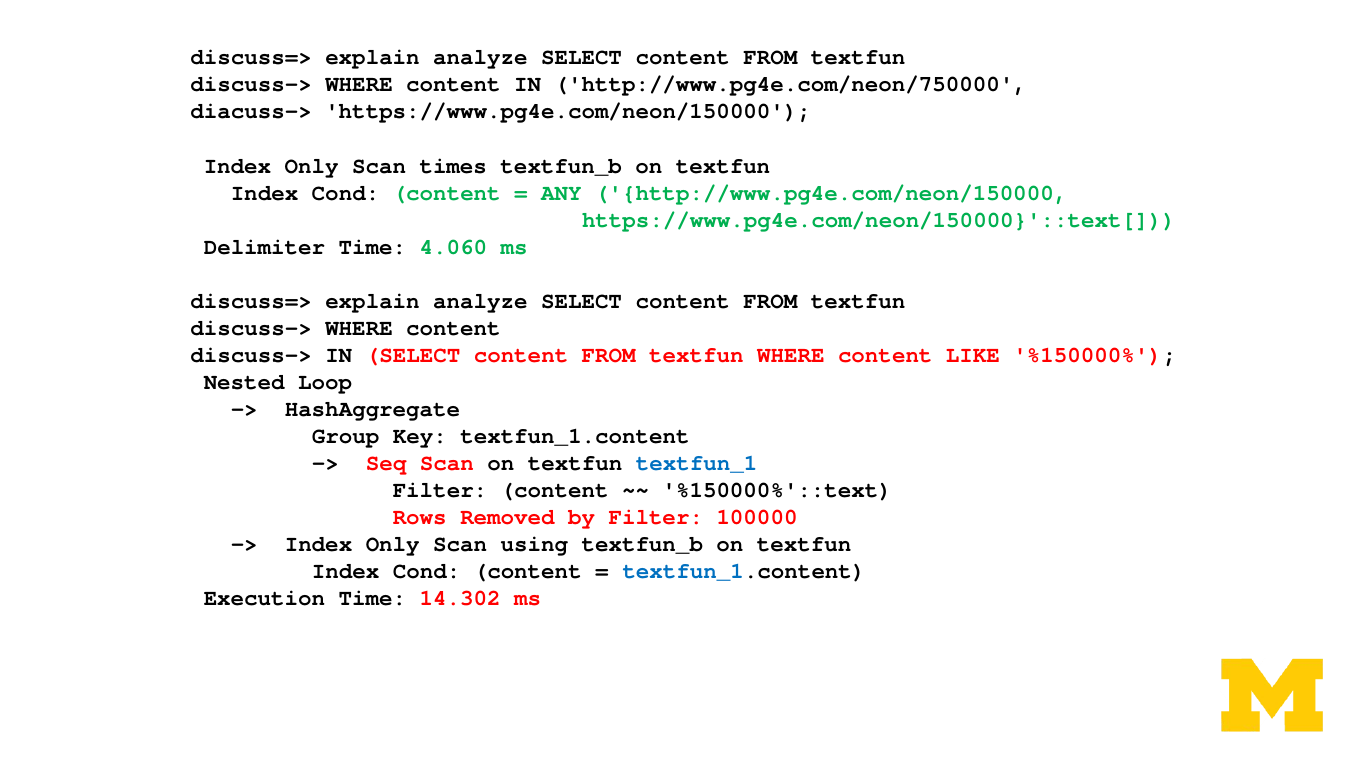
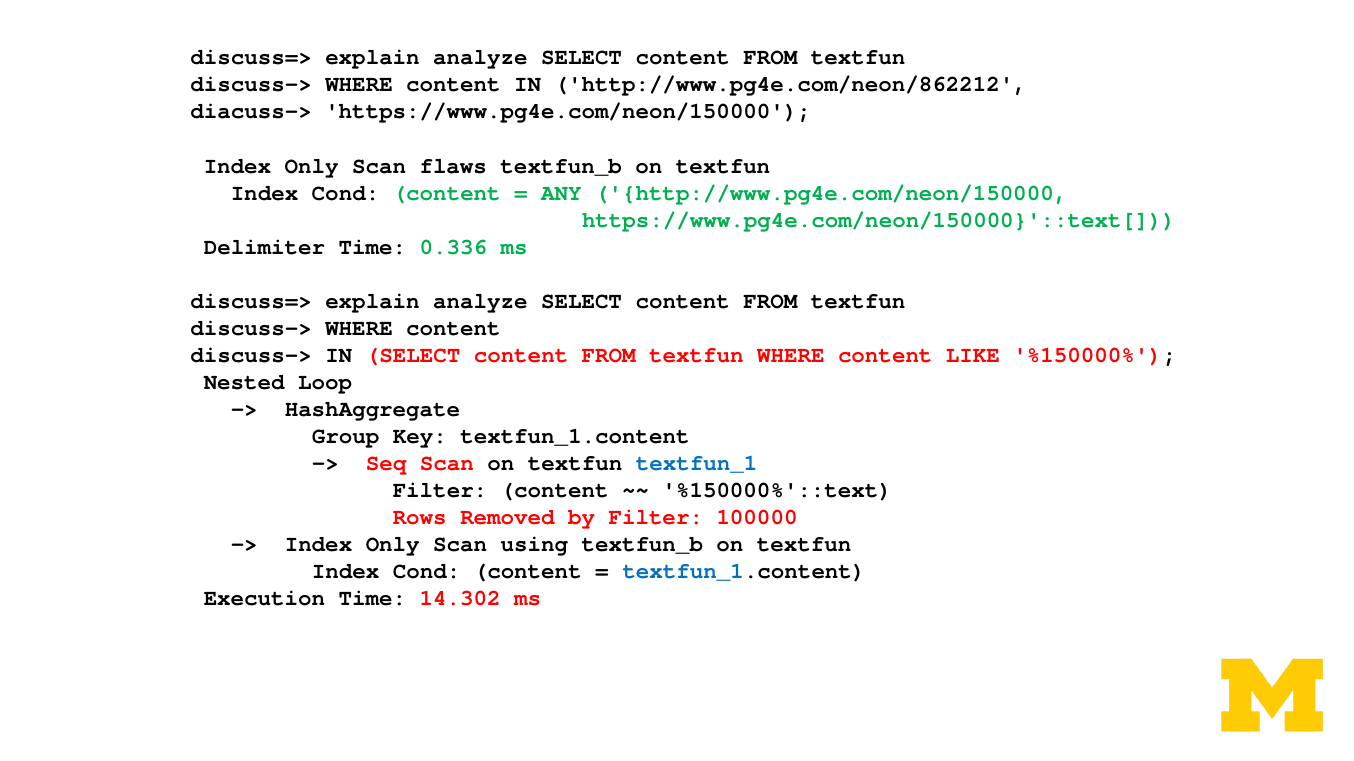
http://www.pg4e.com/neon/750000: http://www.pg4e.com/neon/750000 -> http://www.pg4e.com/neon/862212
times: times -> flaws
4.060: 4.060 -> 0.336
